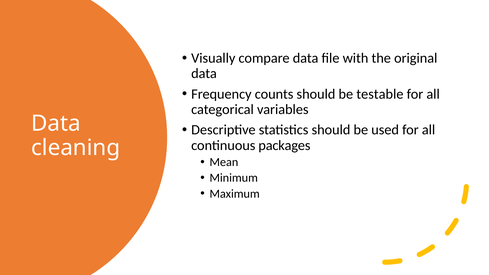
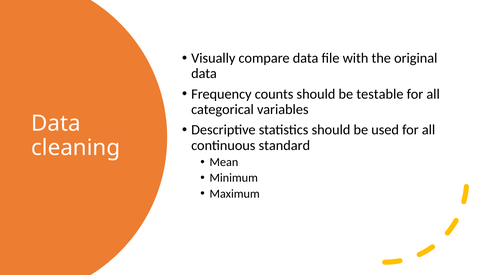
packages: packages -> standard
